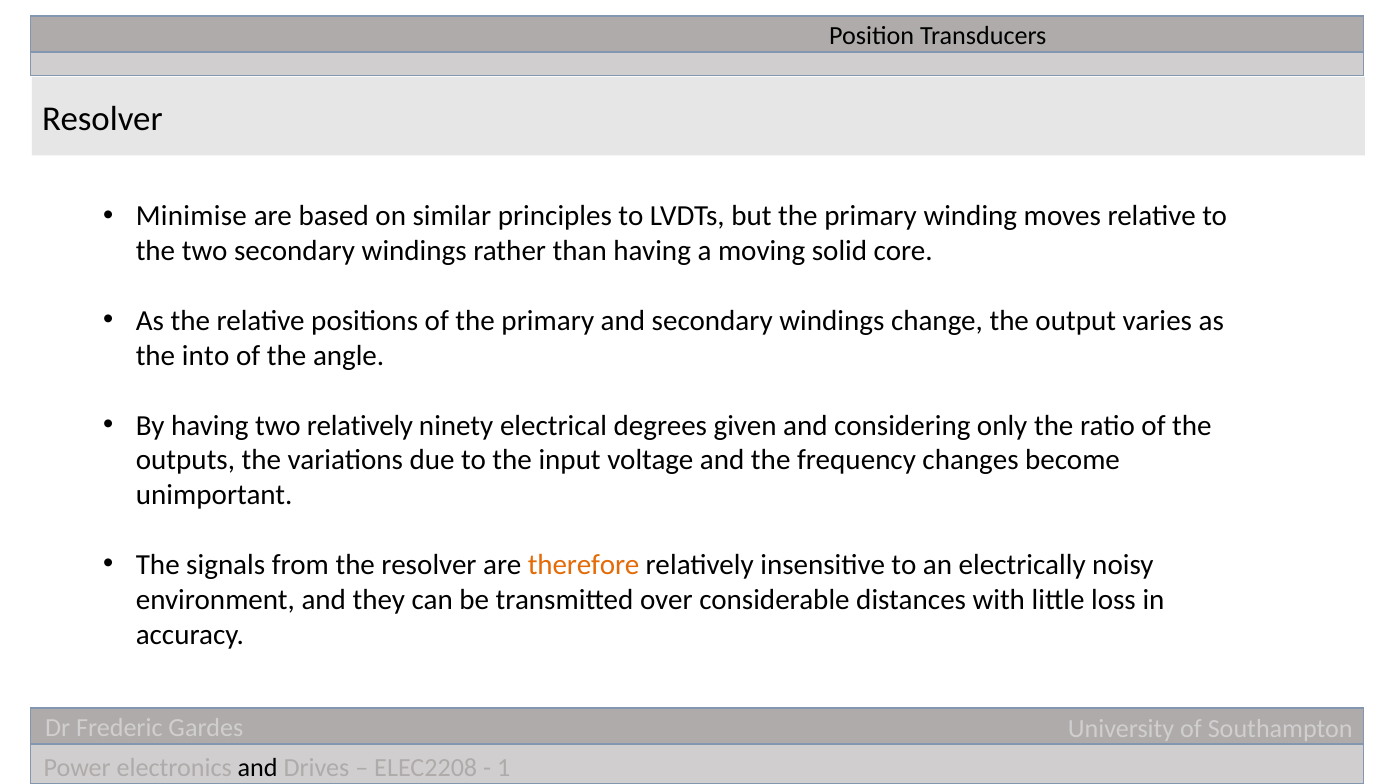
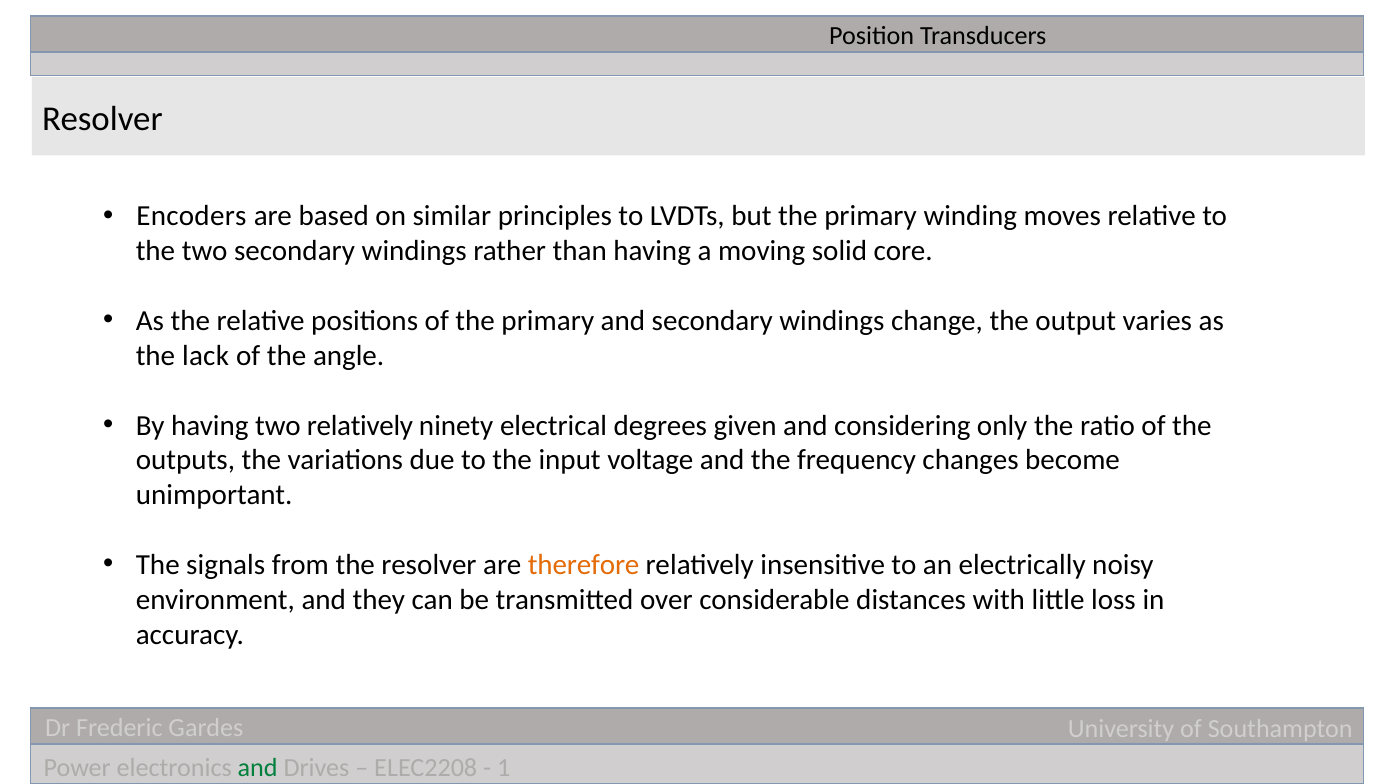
Minimise: Minimise -> Encoders
into: into -> lack
and at (258, 768) colour: black -> green
